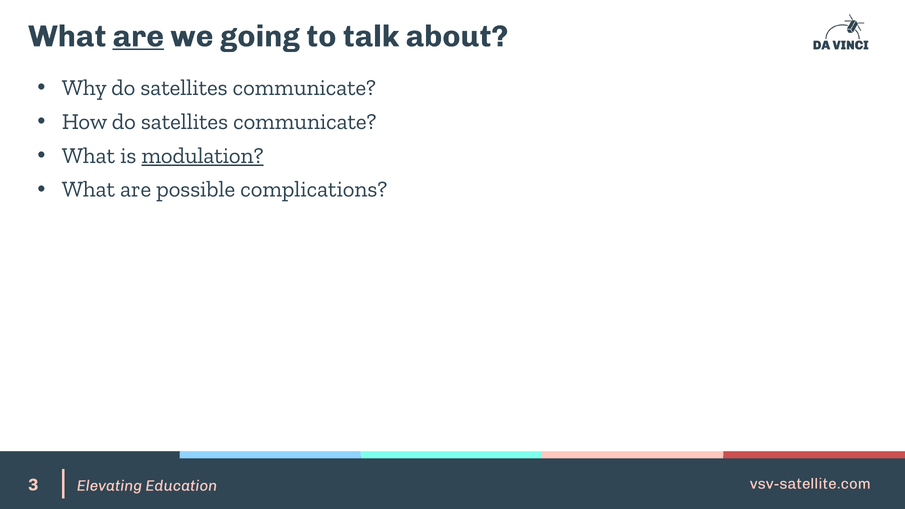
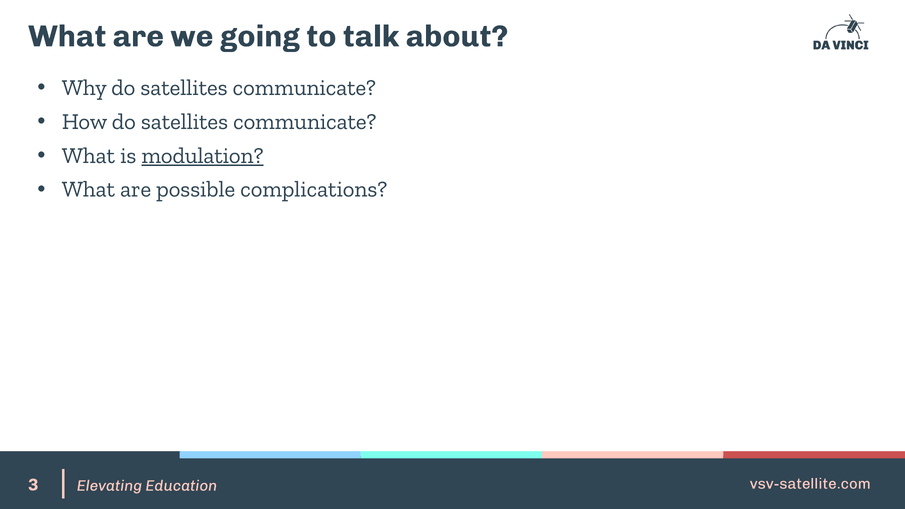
are at (138, 36) underline: present -> none
